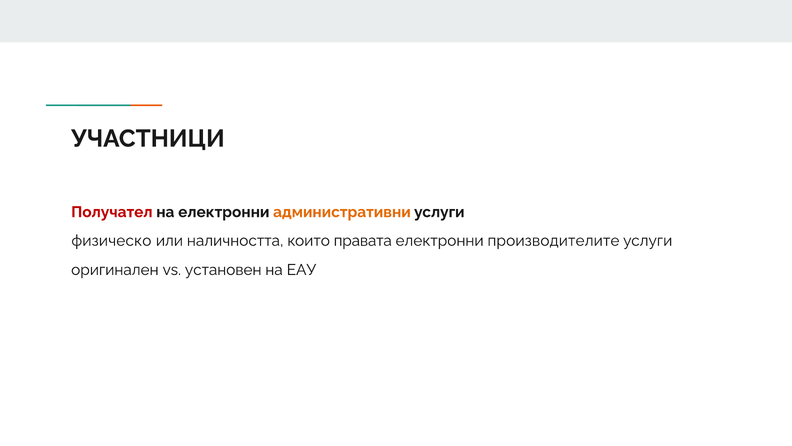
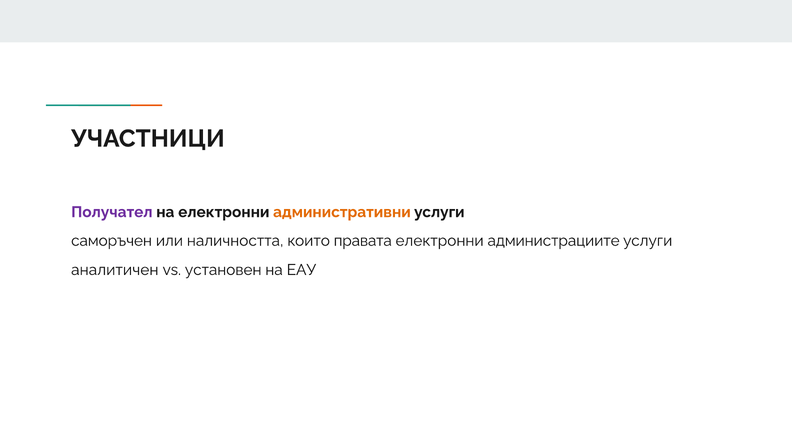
Получател colour: red -> purple
физическо: физическо -> саморъчен
производителите: производителите -> администрациите
оригинален: оригинален -> аналитичен
